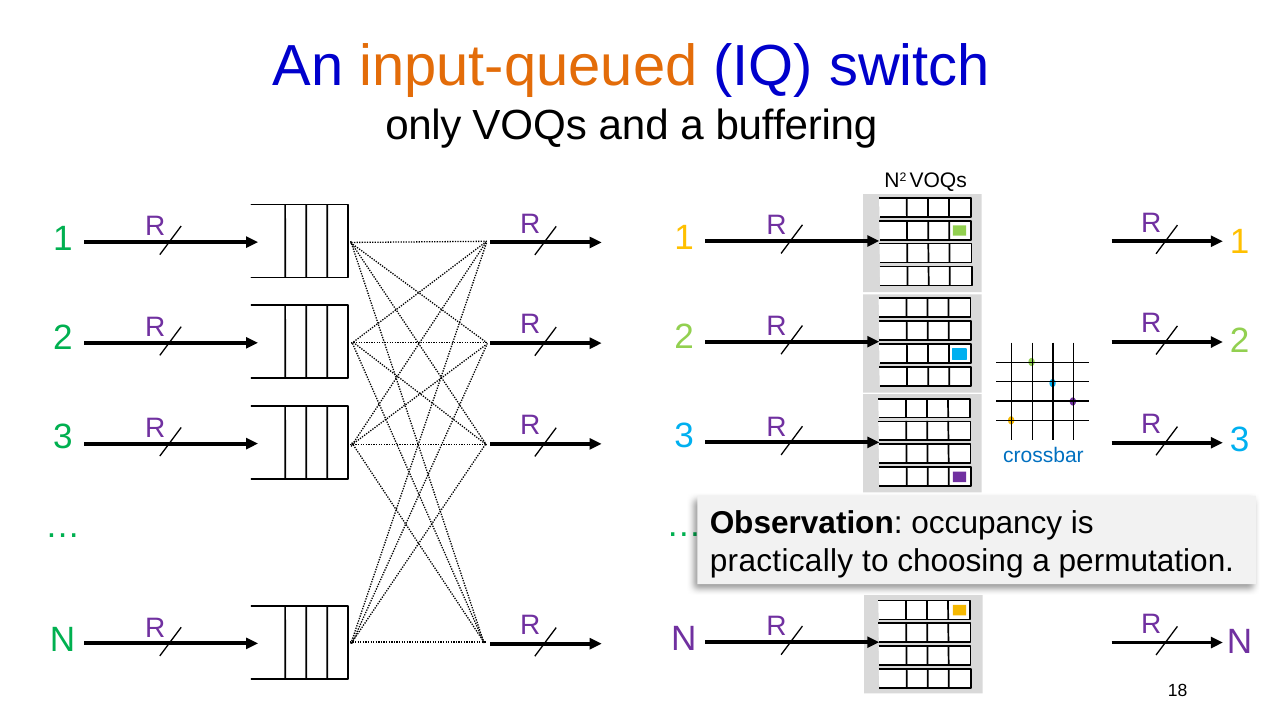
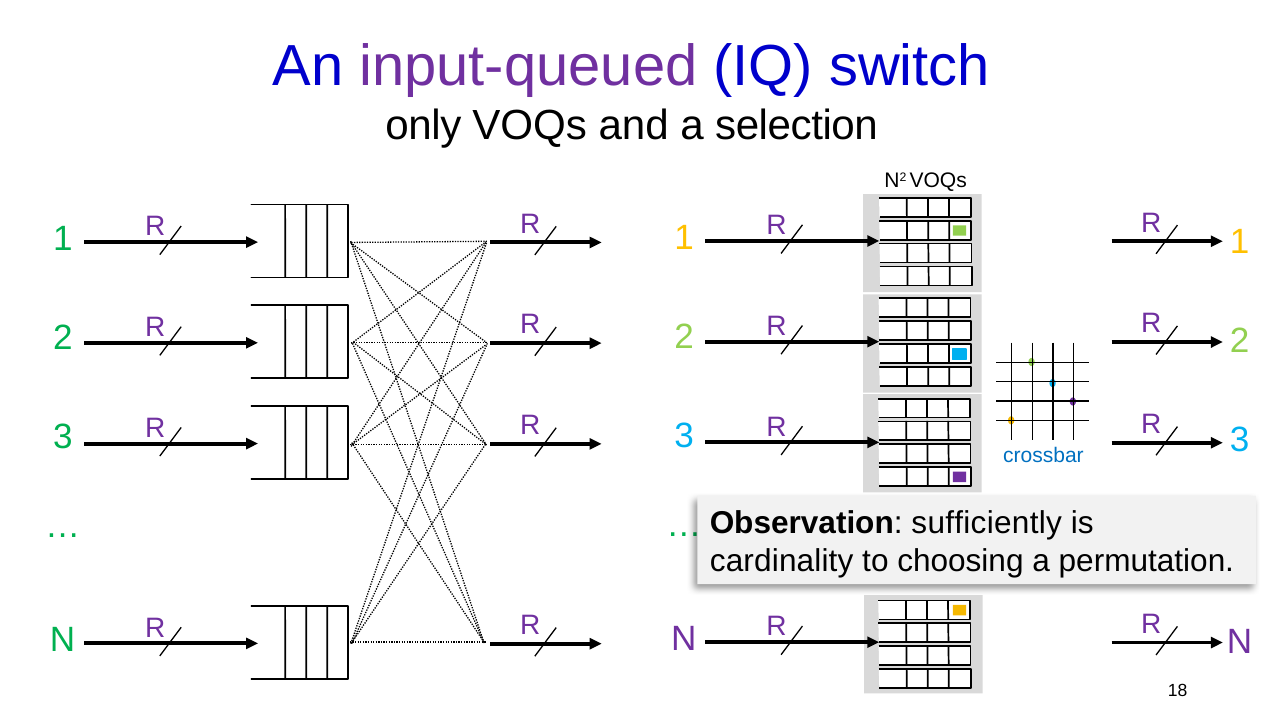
input-queued colour: orange -> purple
buffering: buffering -> selection
occupancy: occupancy -> sufficiently
practically: practically -> cardinality
